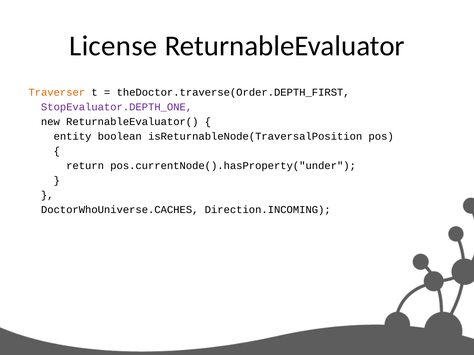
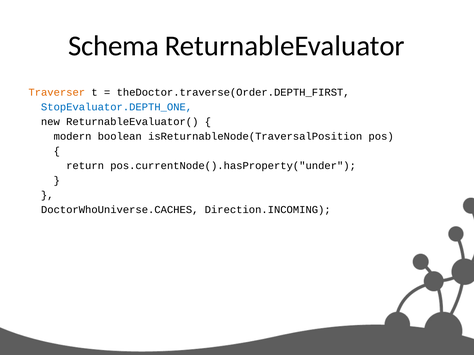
License: License -> Schema
StopEvaluator.DEPTH_ONE colour: purple -> blue
entity: entity -> modern
